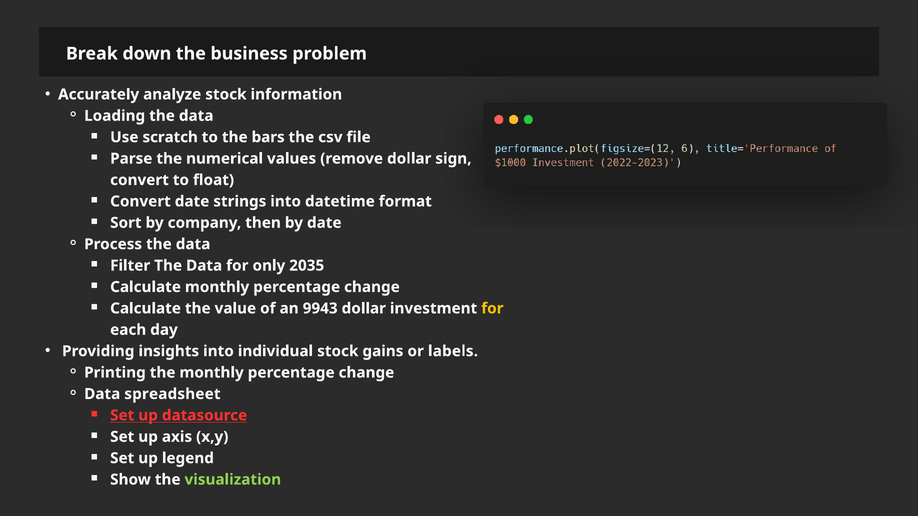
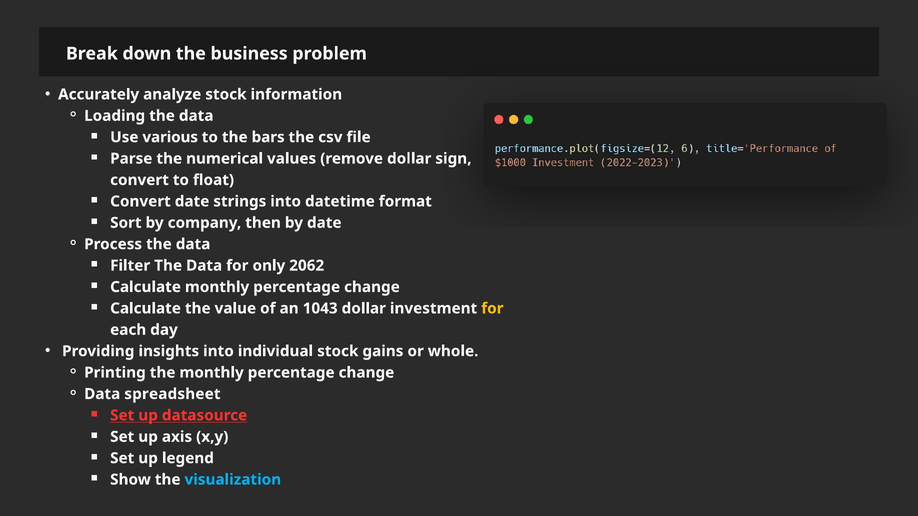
scratch: scratch -> various
2035: 2035 -> 2062
9943: 9943 -> 1043
labels: labels -> whole
visualization colour: light green -> light blue
